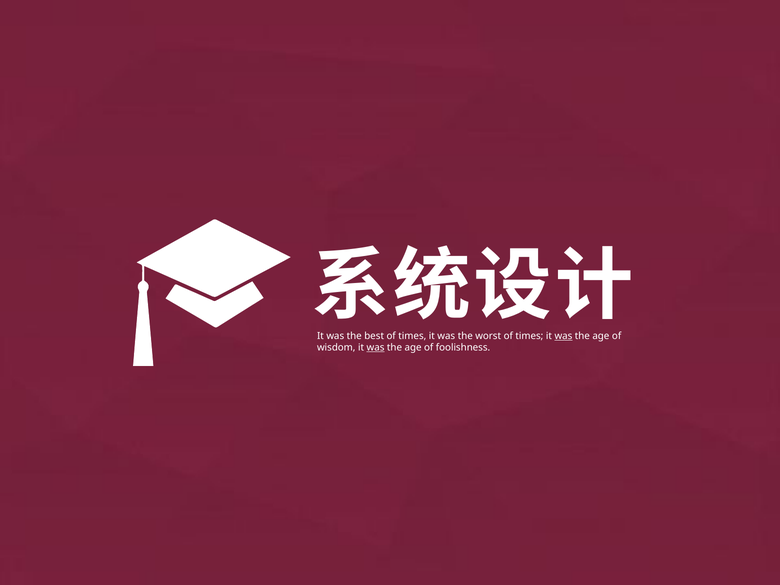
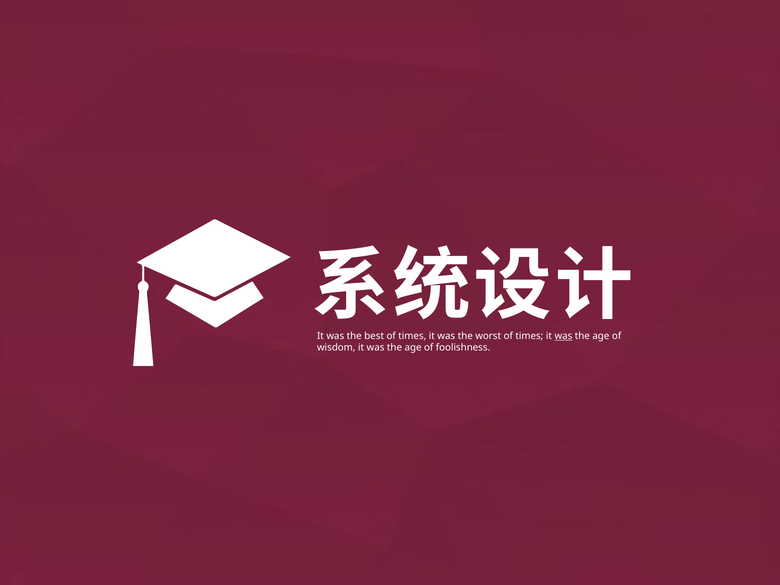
was at (376, 348) underline: present -> none
